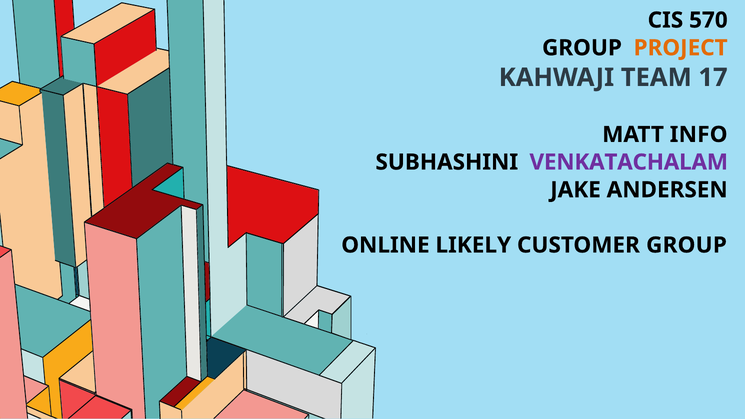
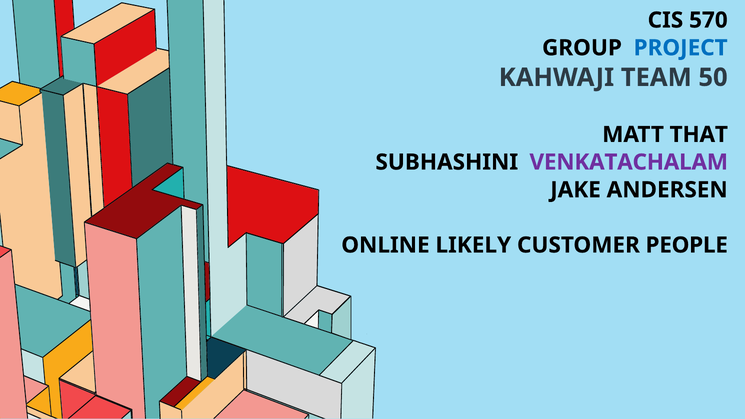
PROJECT colour: orange -> blue
17: 17 -> 50
INFO: INFO -> THAT
CUSTOMER GROUP: GROUP -> PEOPLE
